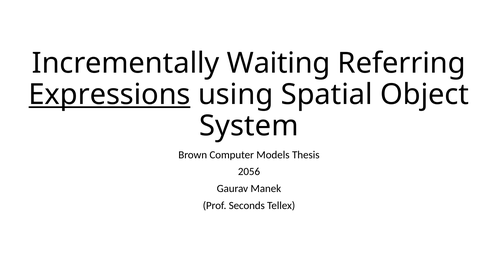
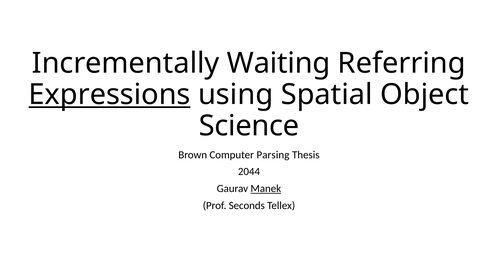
System: System -> Science
Models: Models -> Parsing
2056: 2056 -> 2044
Manek underline: none -> present
